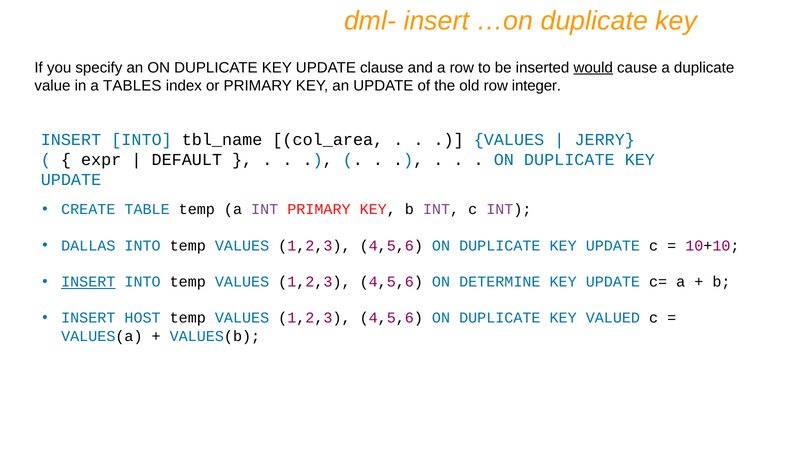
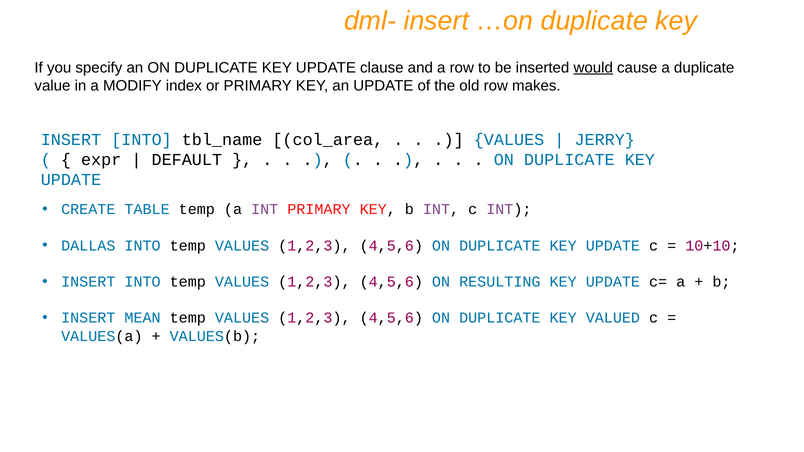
TABLES: TABLES -> MODIFY
integer: integer -> makes
INSERT at (88, 282) underline: present -> none
DETERMINE: DETERMINE -> RESULTING
HOST: HOST -> MEAN
